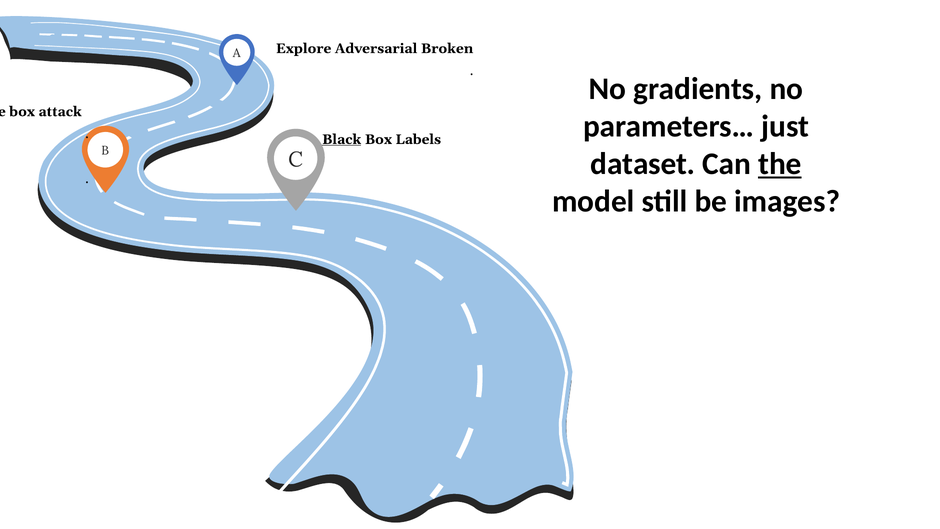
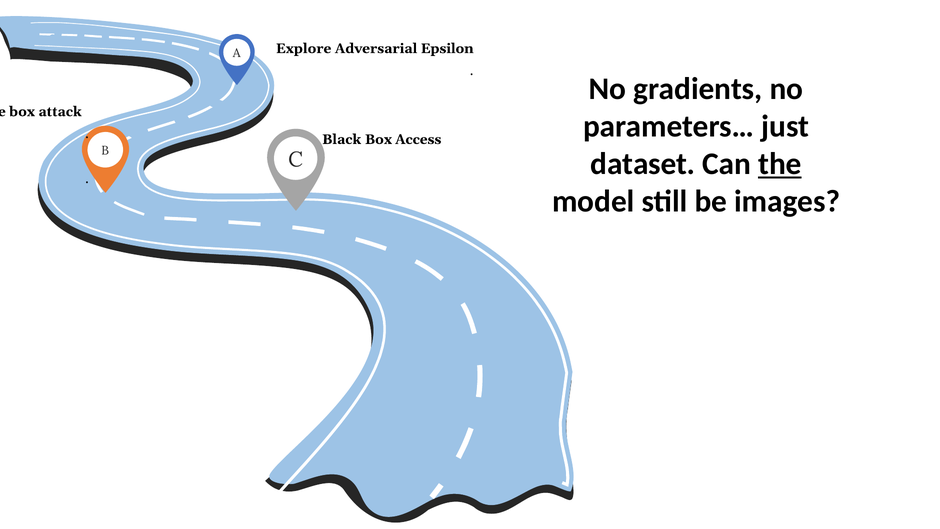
Broken: Broken -> Epsilon
Black underline: present -> none
Labels: Labels -> Access
